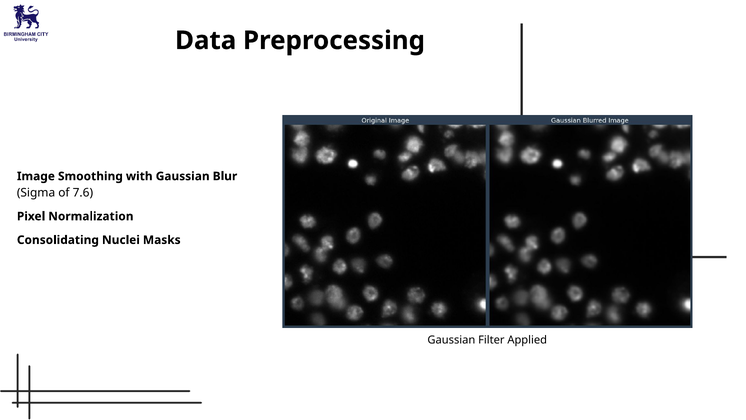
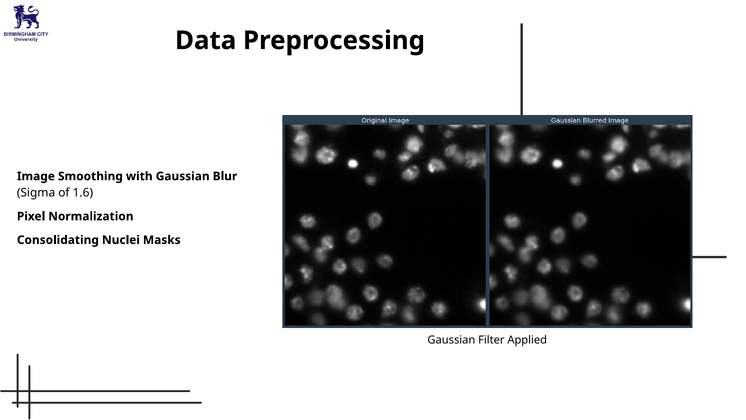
7.6: 7.6 -> 1.6
